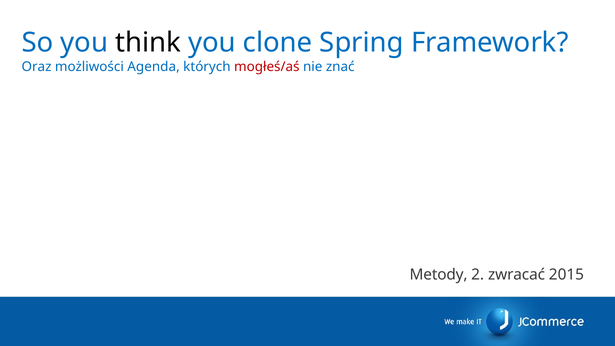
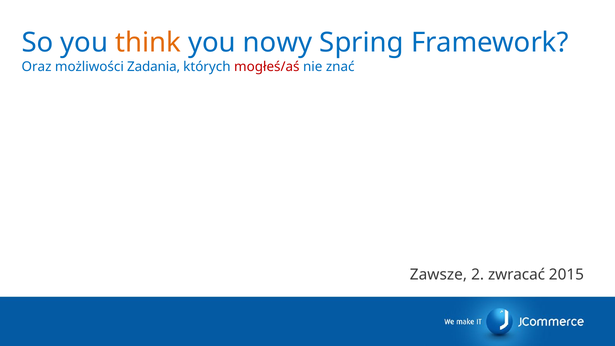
think colour: black -> orange
clone: clone -> nowy
Agenda: Agenda -> Zadania
Metody: Metody -> Zawsze
